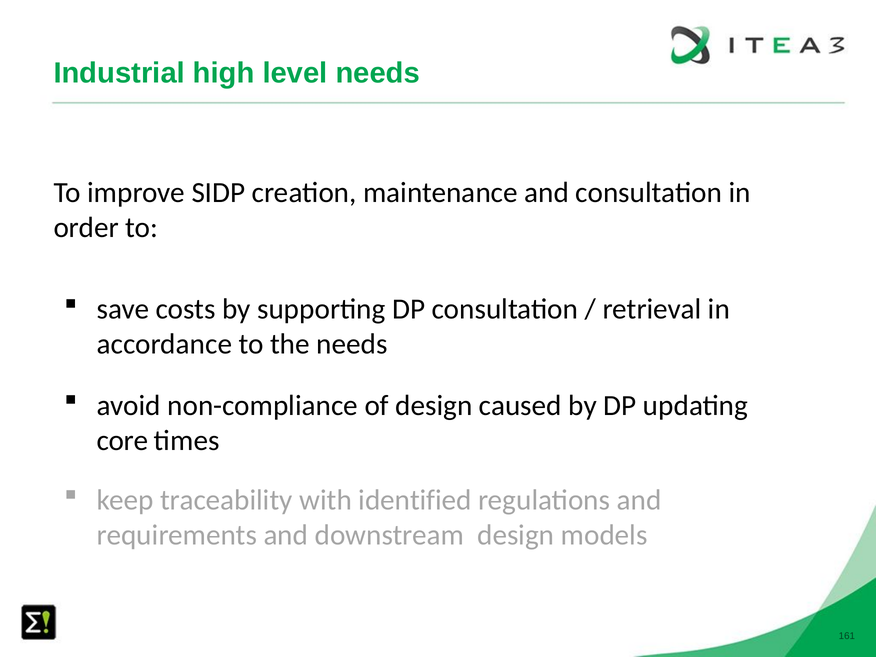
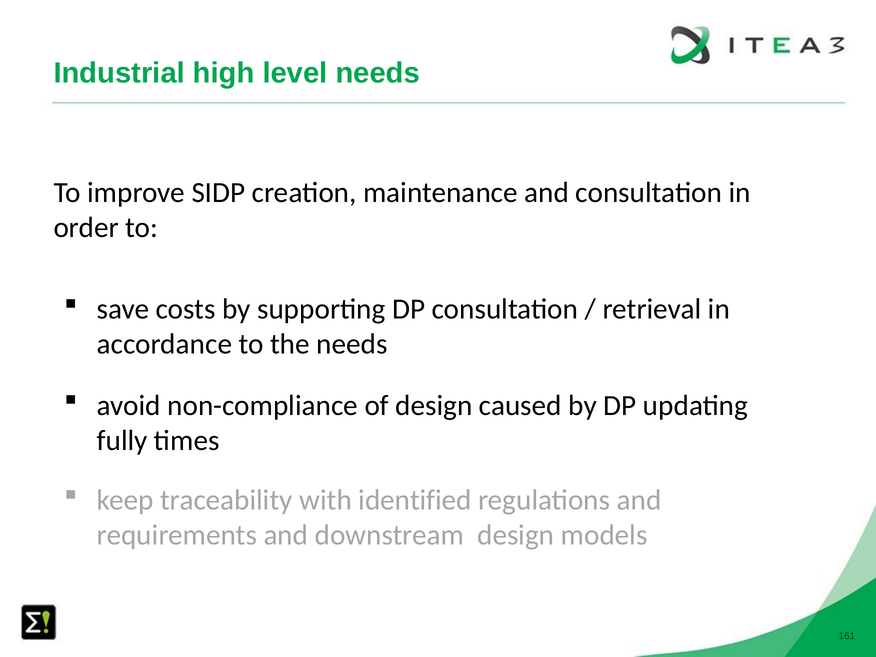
core: core -> fully
